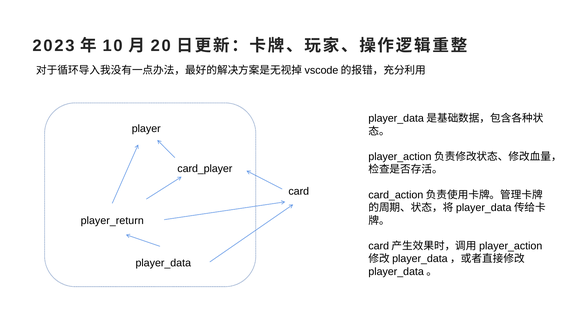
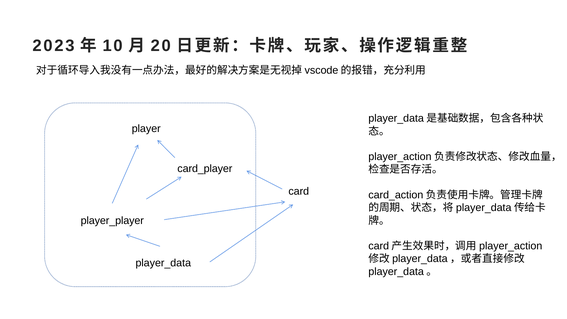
player_return: player_return -> player_player
